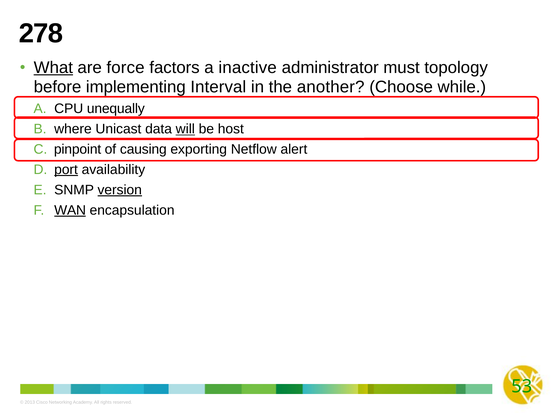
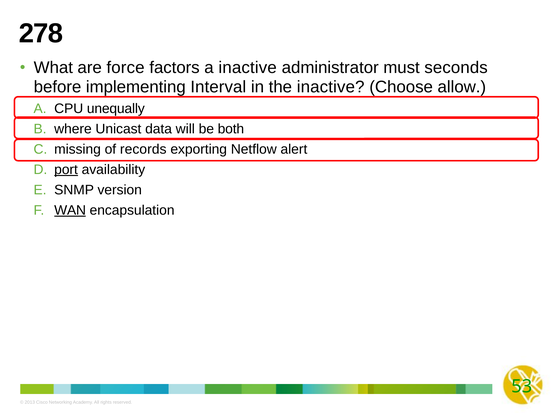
What underline: present -> none
topology: topology -> seconds
the another: another -> inactive
while: while -> allow
will underline: present -> none
host: host -> both
pinpoint: pinpoint -> missing
causing: causing -> records
version underline: present -> none
